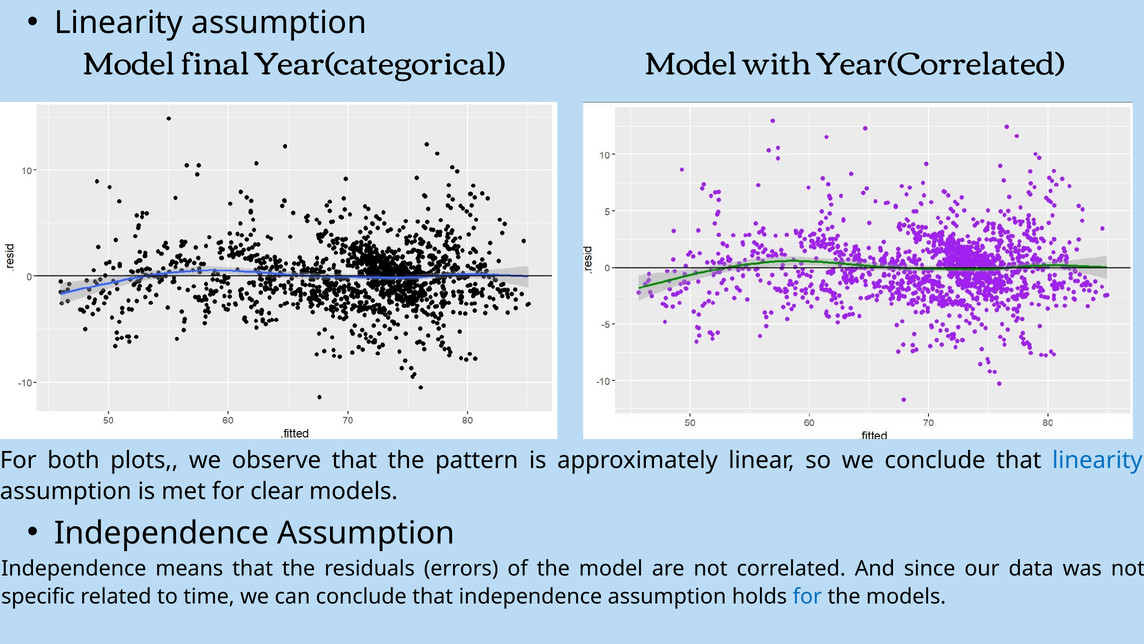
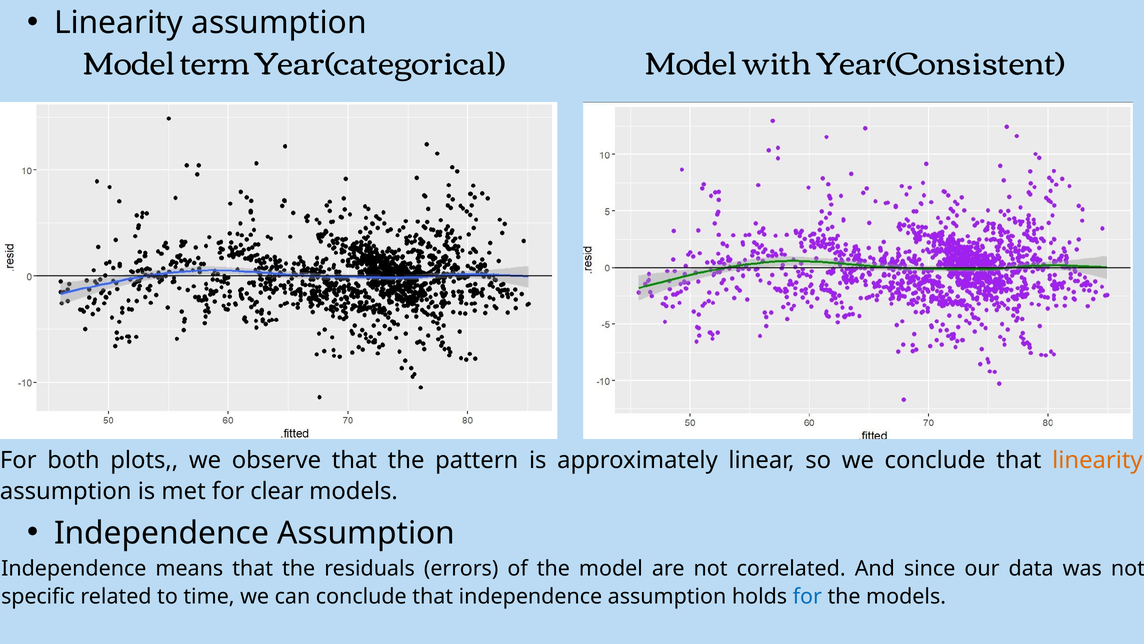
final: final -> term
Year(Correlated: Year(Correlated -> Year(Consistent
linearity at (1097, 460) colour: blue -> orange
